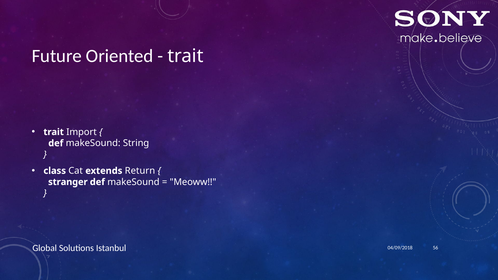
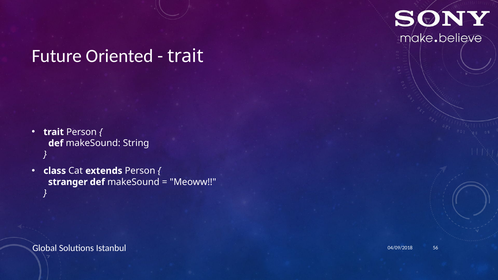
trait Import: Import -> Person
extends Return: Return -> Person
